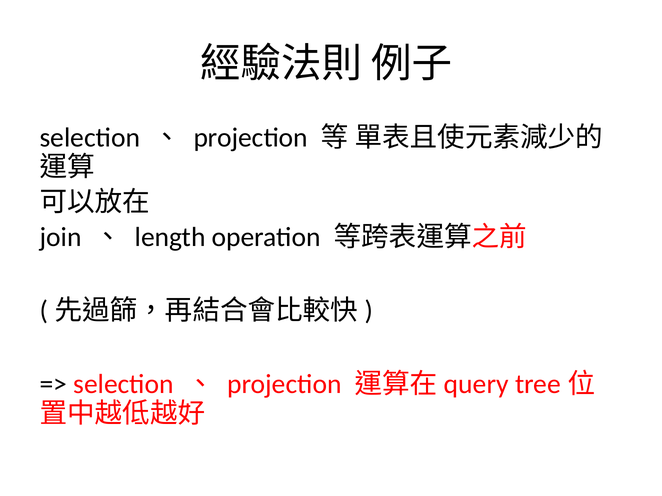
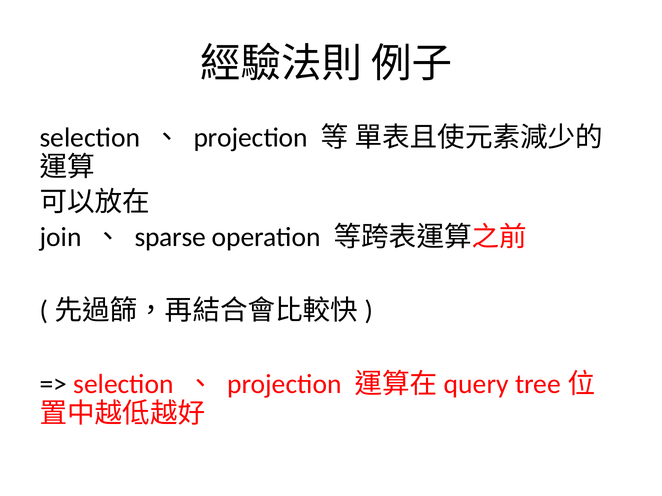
length: length -> sparse
